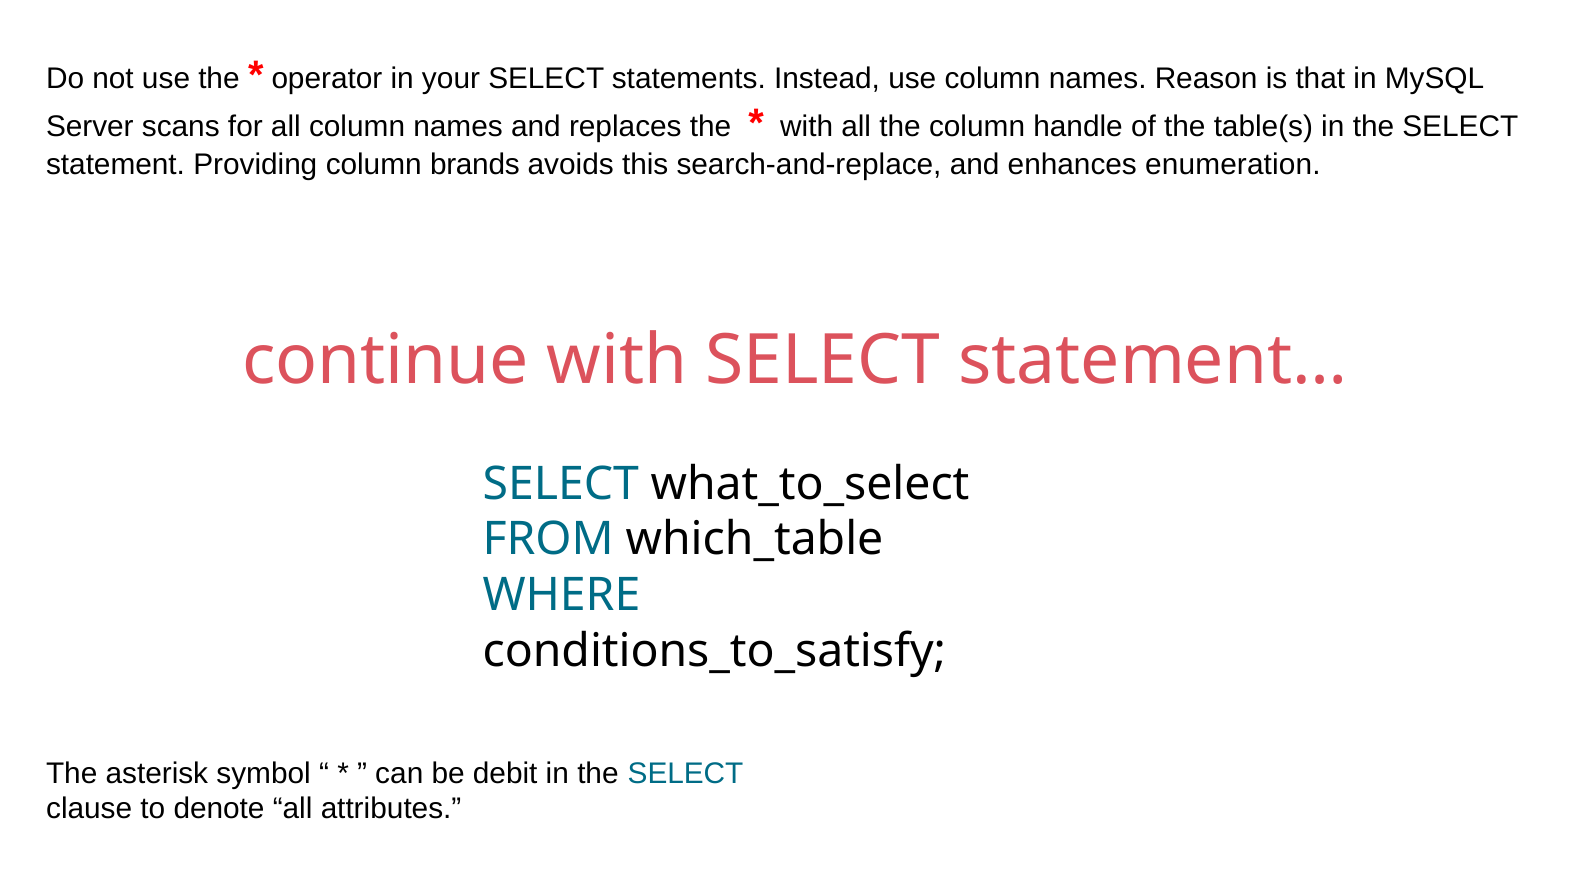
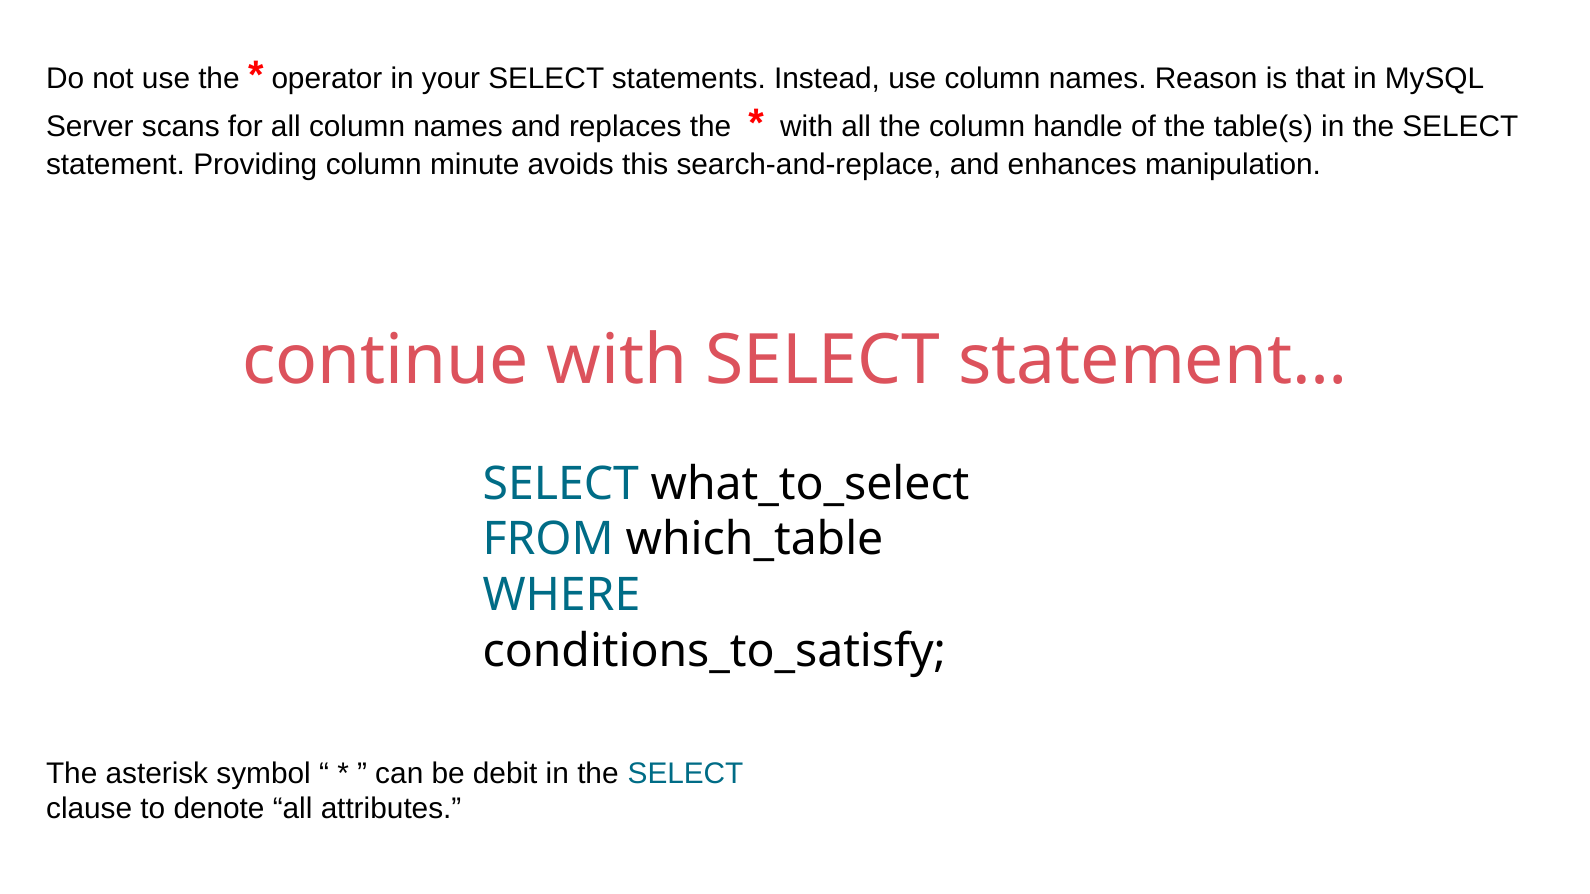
brands: brands -> minute
enumeration: enumeration -> manipulation
